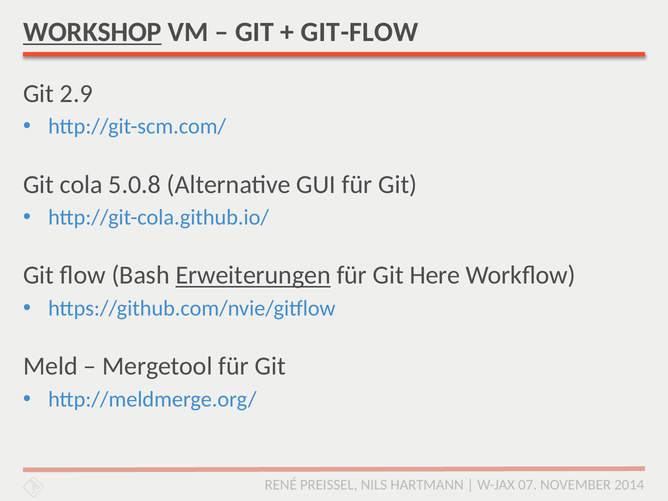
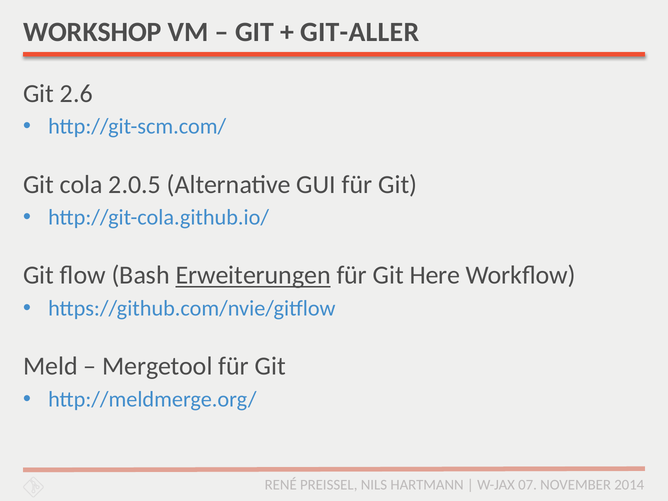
WORKSHOP underline: present -> none
GIT-FLOW: GIT-FLOW -> GIT-ALLER
2.9: 2.9 -> 2.6
5.0.8: 5.0.8 -> 2.0.5
